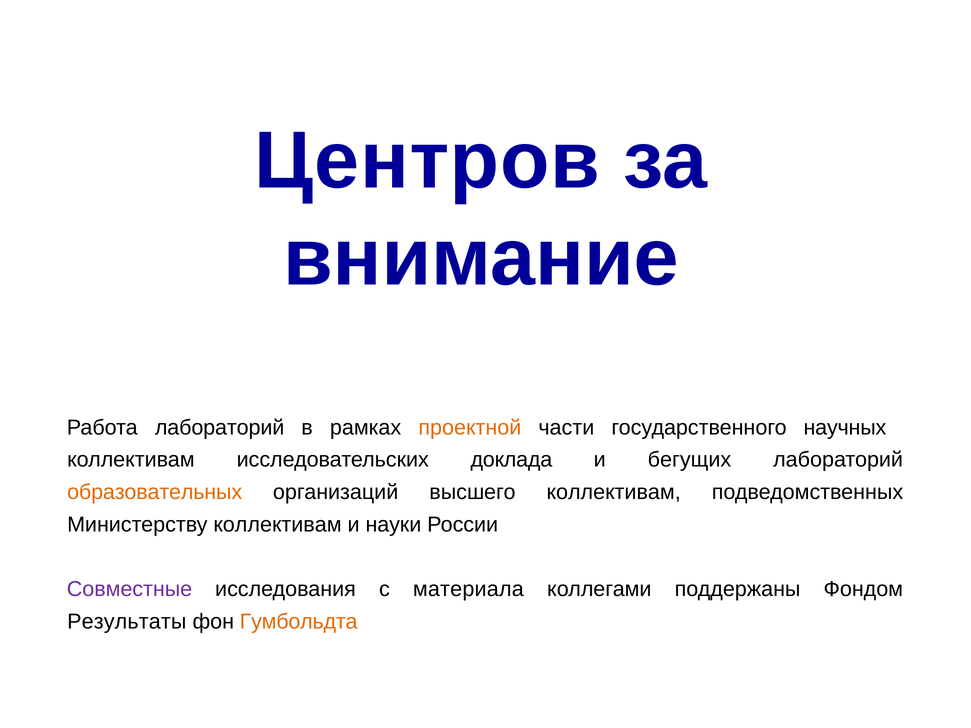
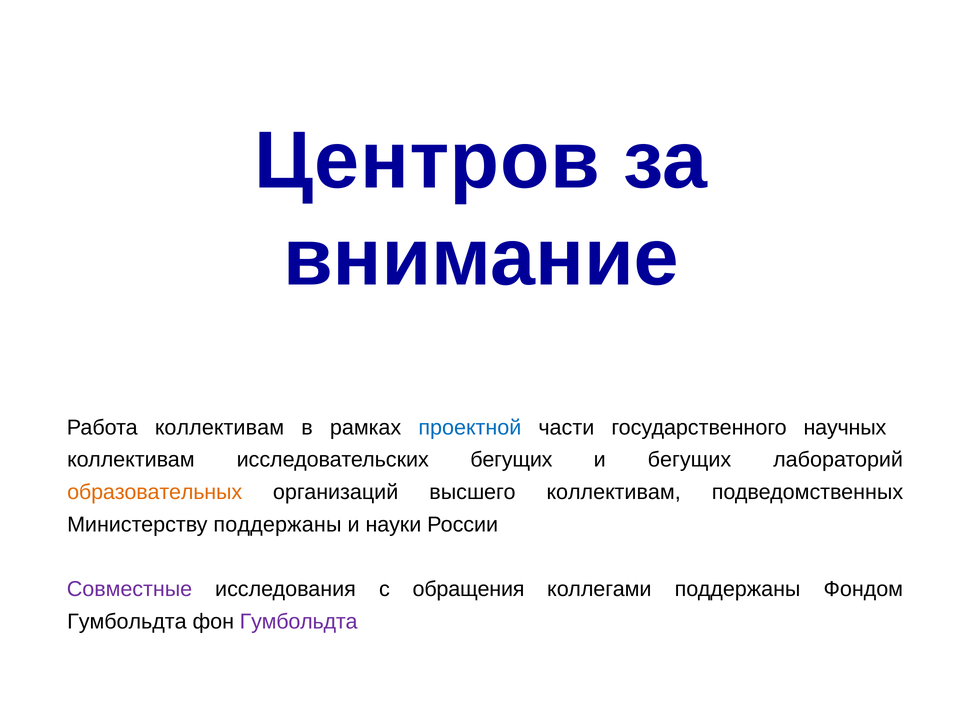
Работа лабораторий: лабораторий -> коллективам
проектной colour: orange -> blue
исследовательских доклада: доклада -> бегущих
Министерству коллективам: коллективам -> поддержаны
материала: материала -> обращения
Результаты at (127, 622): Результаты -> Гумбольдта
Гумбольдта at (299, 622) colour: orange -> purple
